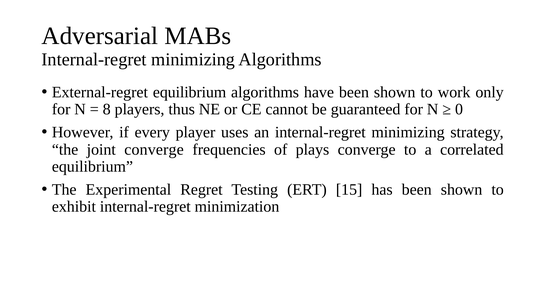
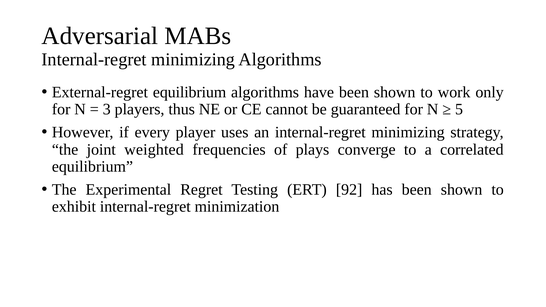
8: 8 -> 3
0: 0 -> 5
joint converge: converge -> weighted
15: 15 -> 92
